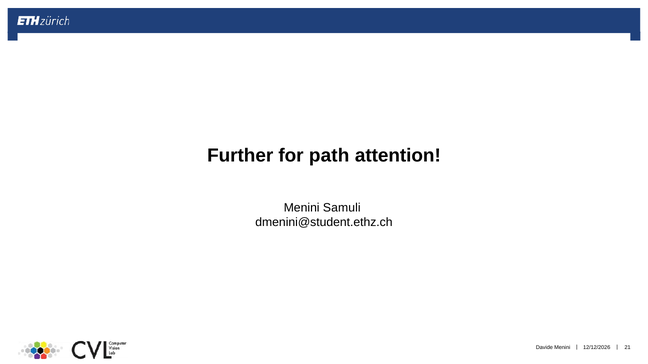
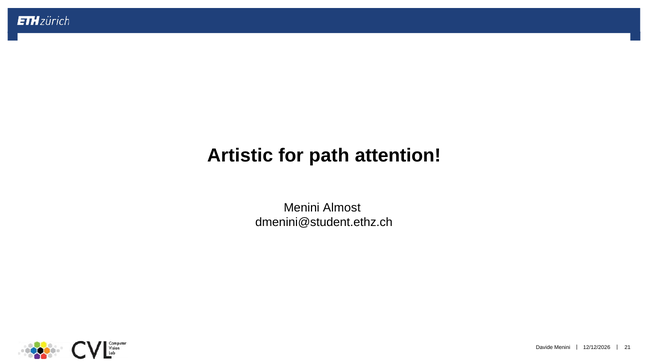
Further: Further -> Artistic
Samuli: Samuli -> Almost
